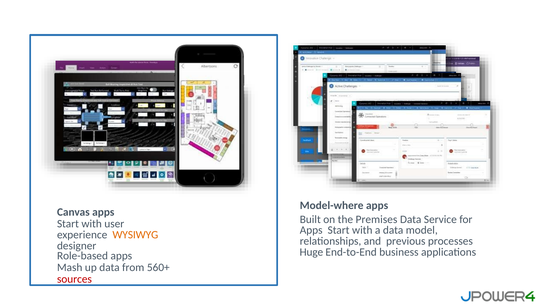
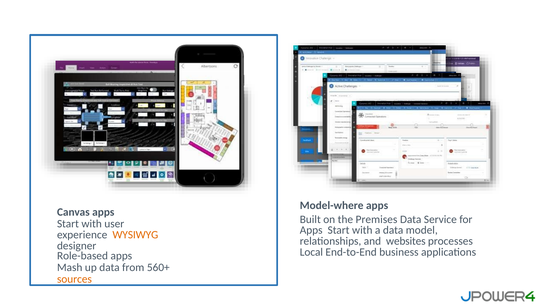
previous: previous -> websites
Huge: Huge -> Local
sources colour: red -> orange
